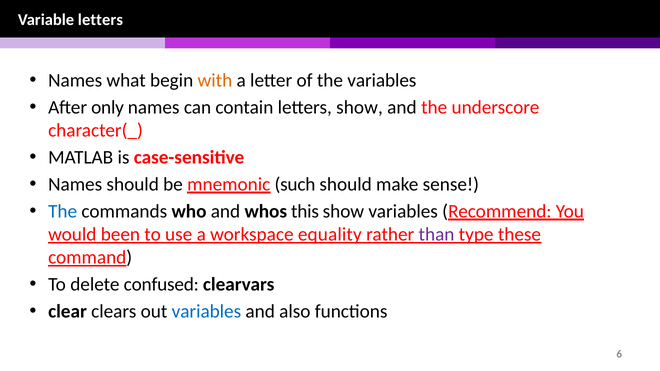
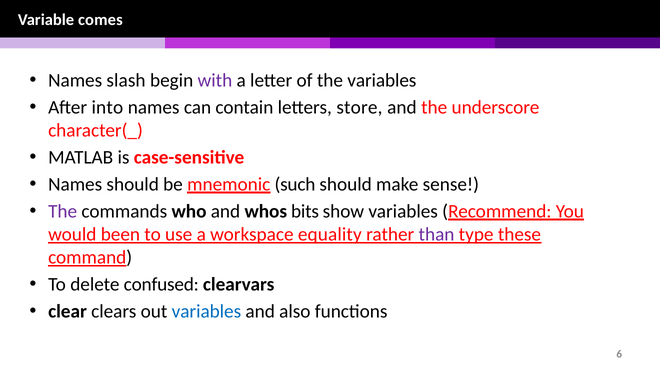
Variable letters: letters -> comes
what: what -> slash
with colour: orange -> purple
only: only -> into
letters show: show -> store
The at (63, 211) colour: blue -> purple
this: this -> bits
